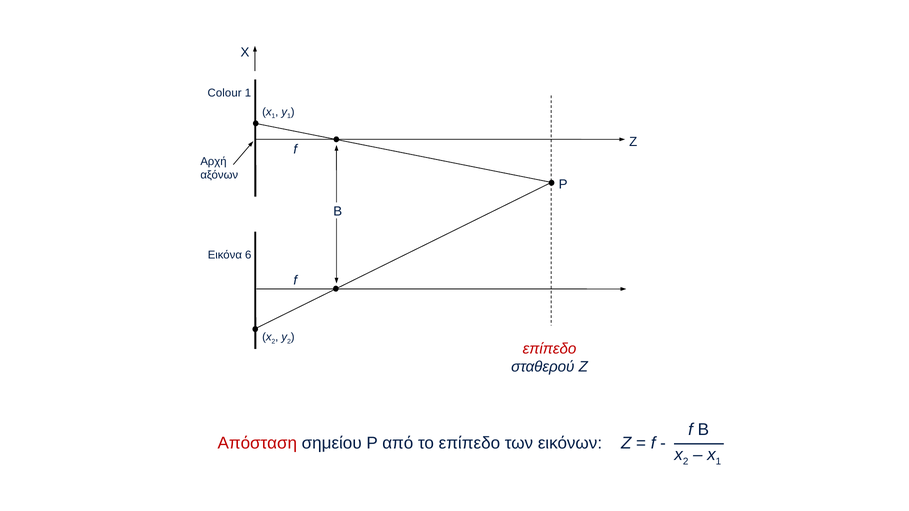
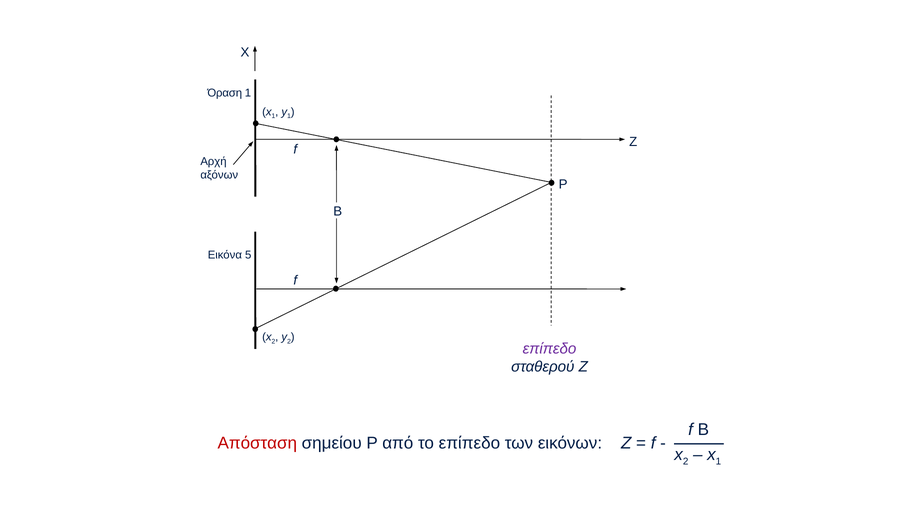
Colour: Colour -> Όραση
6: 6 -> 5
επίπεδο at (550, 349) colour: red -> purple
